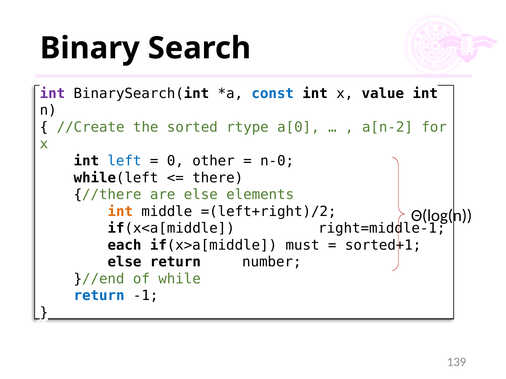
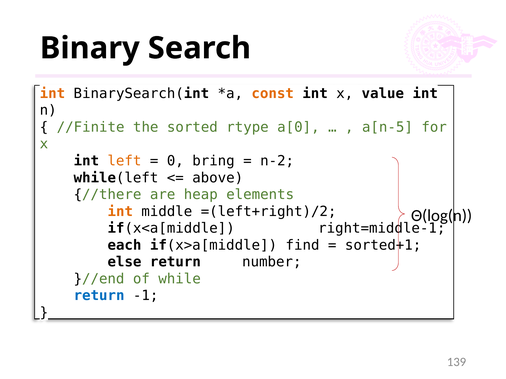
int at (52, 94) colour: purple -> orange
const colour: blue -> orange
//Create: //Create -> //Finite
a[n-2: a[n-2 -> a[n-5
left colour: blue -> orange
other: other -> bring
n-0: n-0 -> n-2
there: there -> above
are else: else -> heap
must: must -> find
